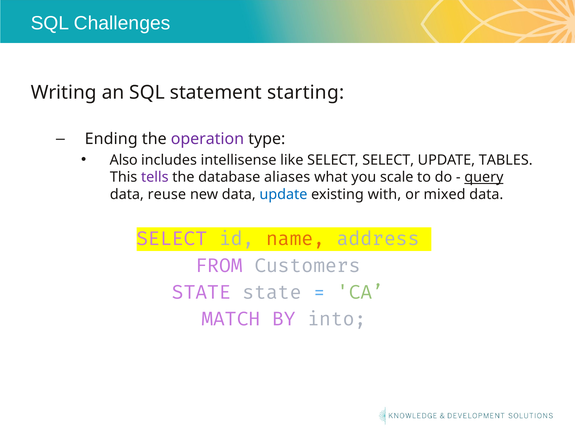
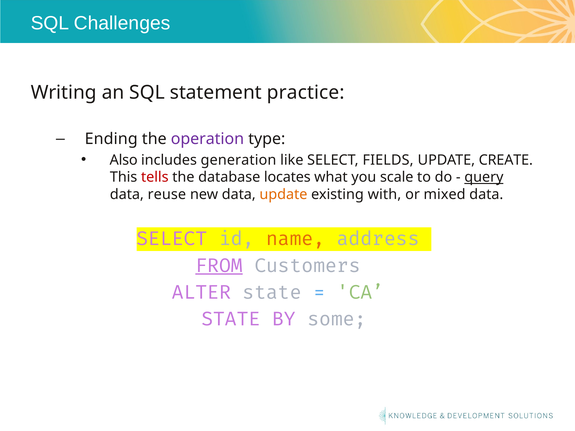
starting: starting -> practice
intellisense: intellisense -> generation
SELECT SELECT: SELECT -> FIELDS
TABLES: TABLES -> CREATE
tells colour: purple -> red
aliases: aliases -> locates
update at (283, 195) colour: blue -> orange
FROM underline: none -> present
STATE at (201, 293): STATE -> ALTER
MATCH at (231, 319): MATCH -> STATE
into: into -> some
